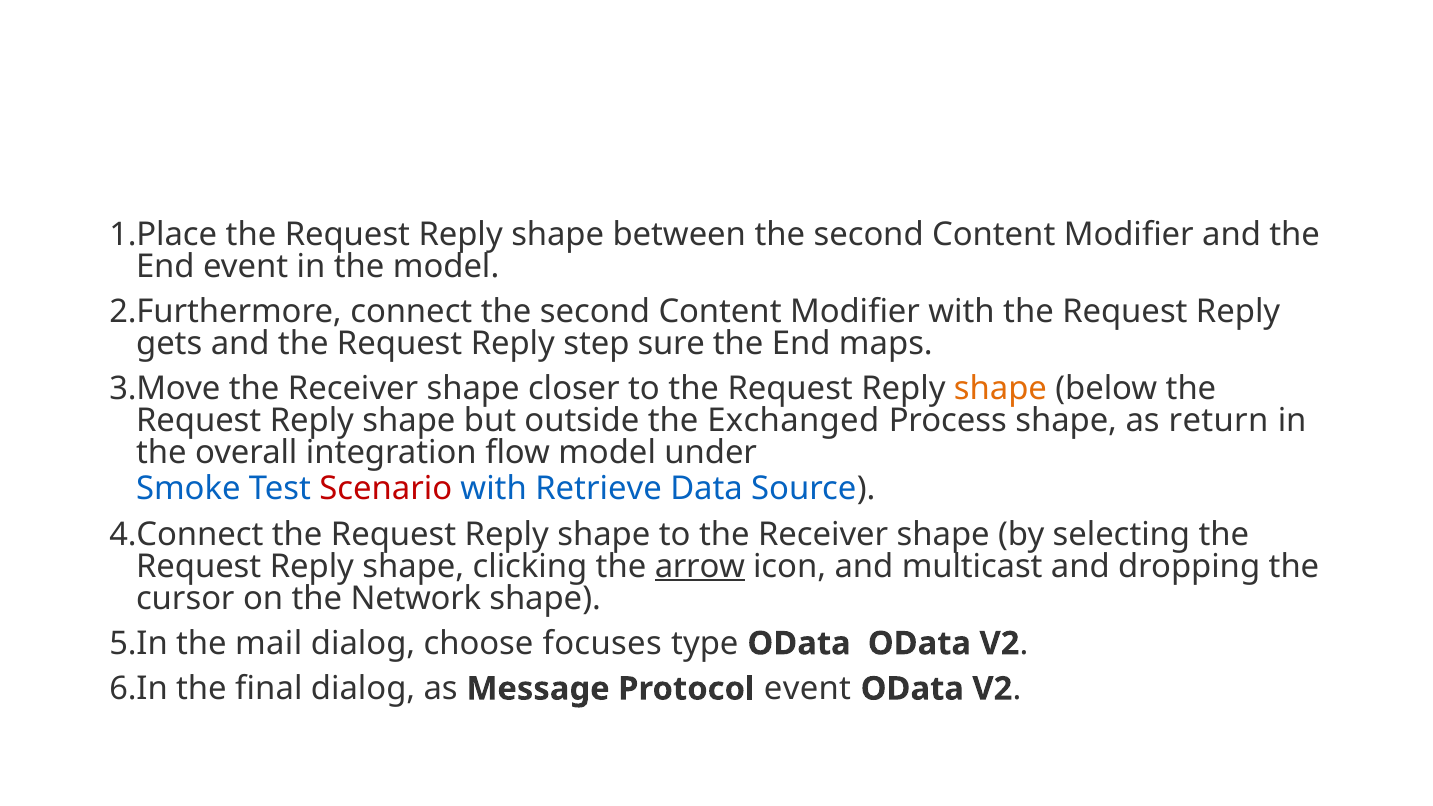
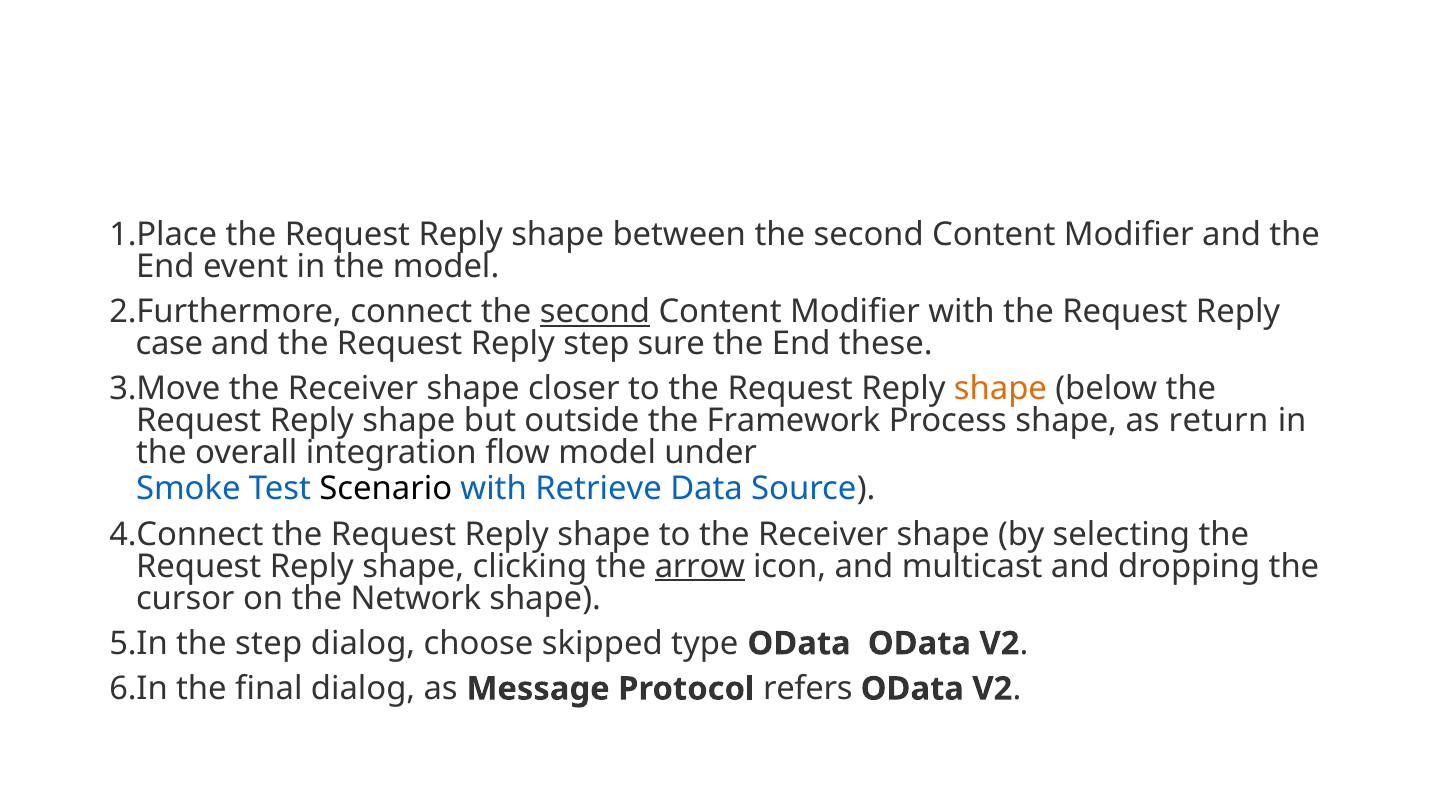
second at (595, 312) underline: none -> present
gets: gets -> case
maps: maps -> these
Exchanged: Exchanged -> Framework
Scenario colour: red -> black
the mail: mail -> step
focuses: focuses -> skipped
Protocol event: event -> refers
